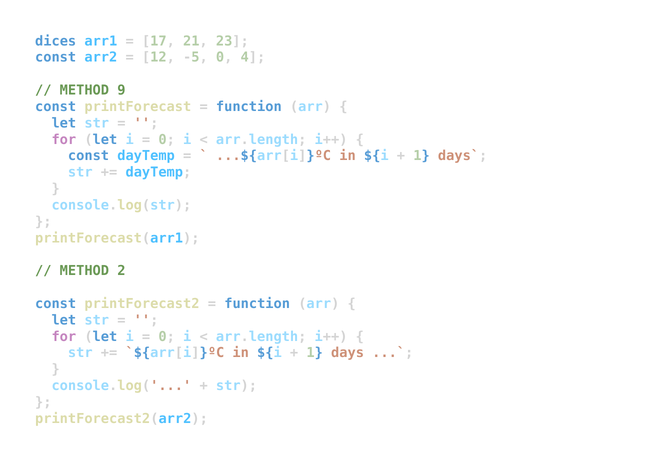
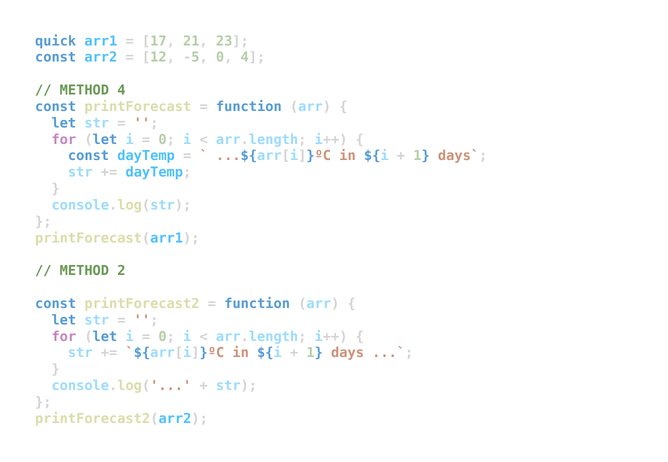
dices: dices -> quick
METHOD 9: 9 -> 4
